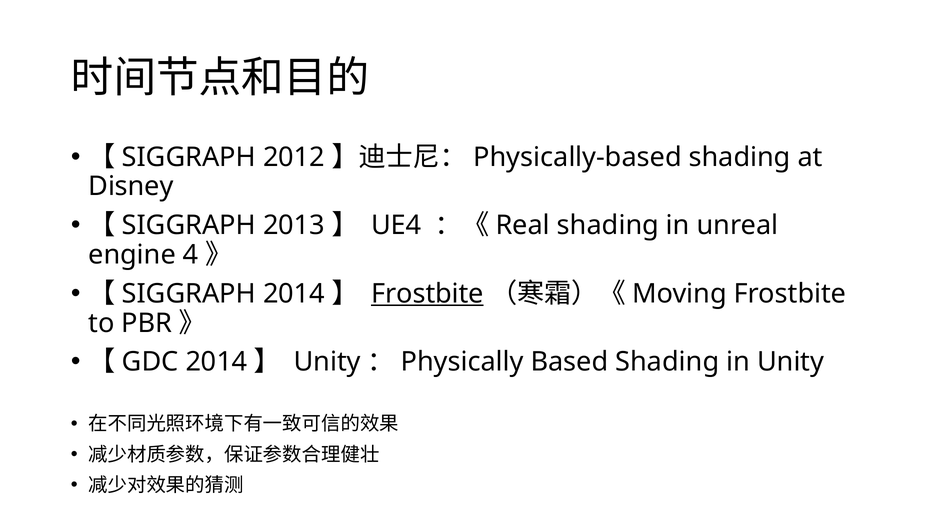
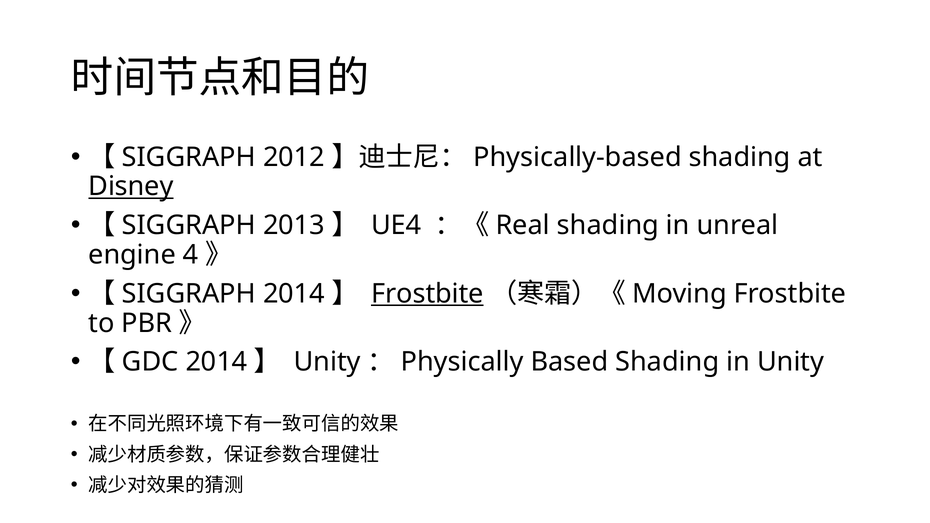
Disney underline: none -> present
